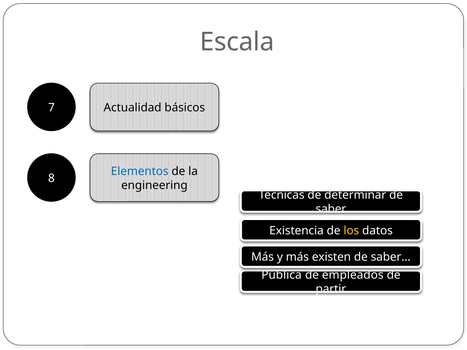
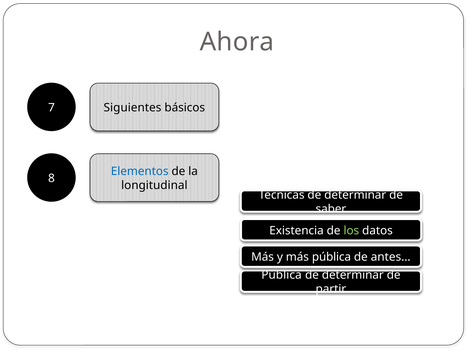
Escala: Escala -> Ahora
Actualidad: Actualidad -> Siguientes
engineering: engineering -> longitudinal
los colour: yellow -> light green
más existen: existen -> pública
saber…: saber… -> antes…
empleados at (353, 275): empleados -> determinar
